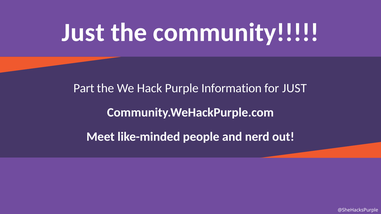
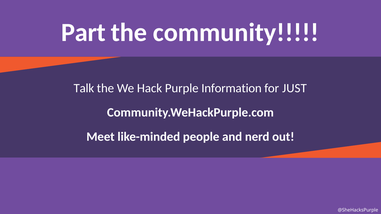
Just at (83, 33): Just -> Part
Part: Part -> Talk
